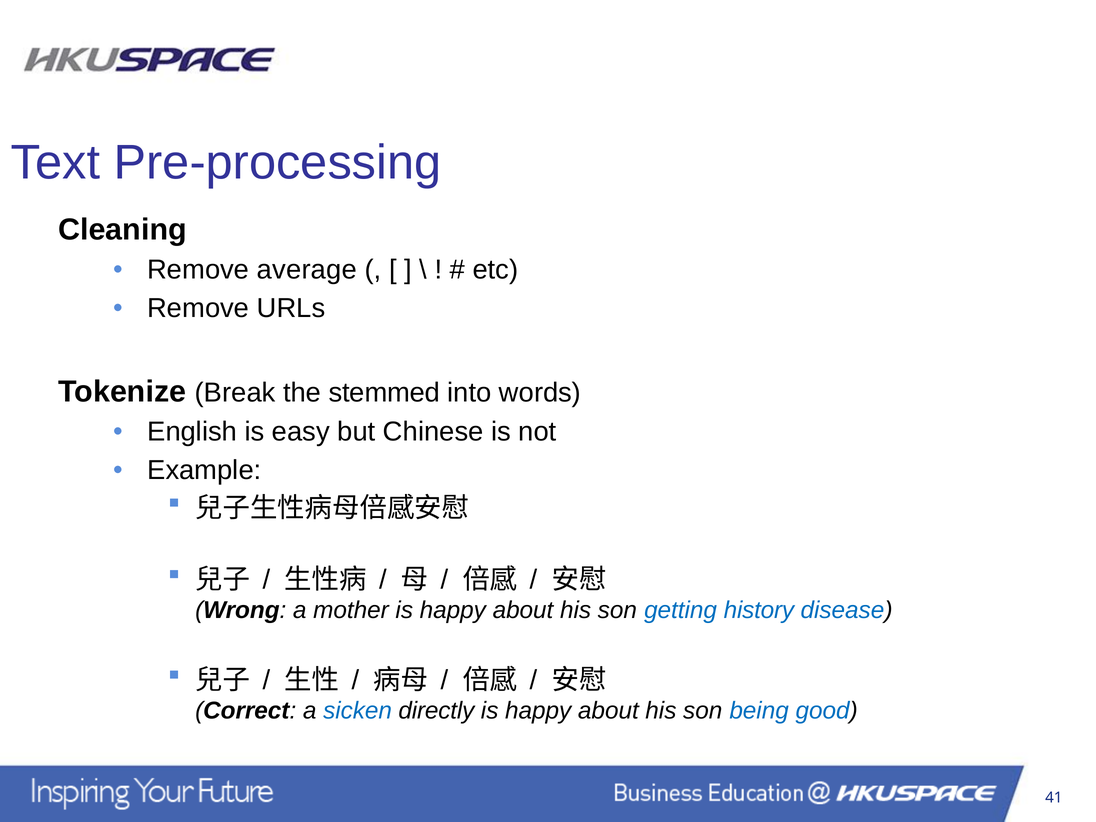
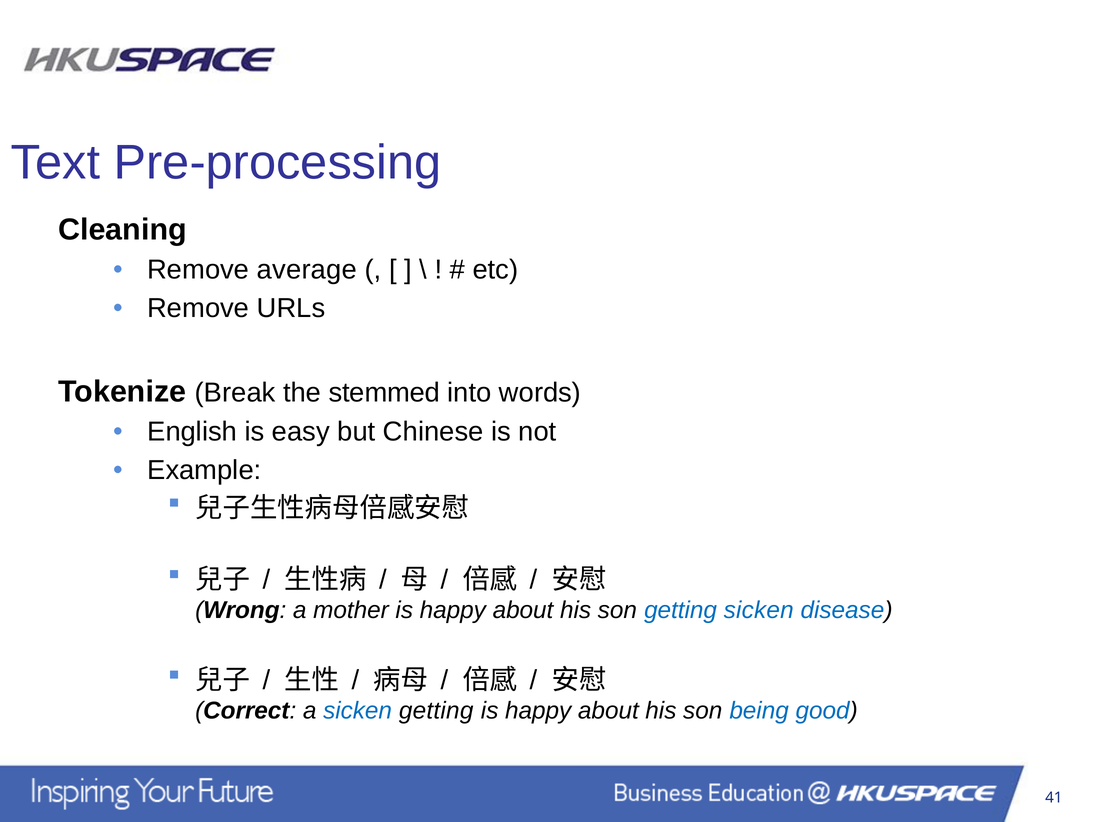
getting history: history -> sicken
sicken directly: directly -> getting
